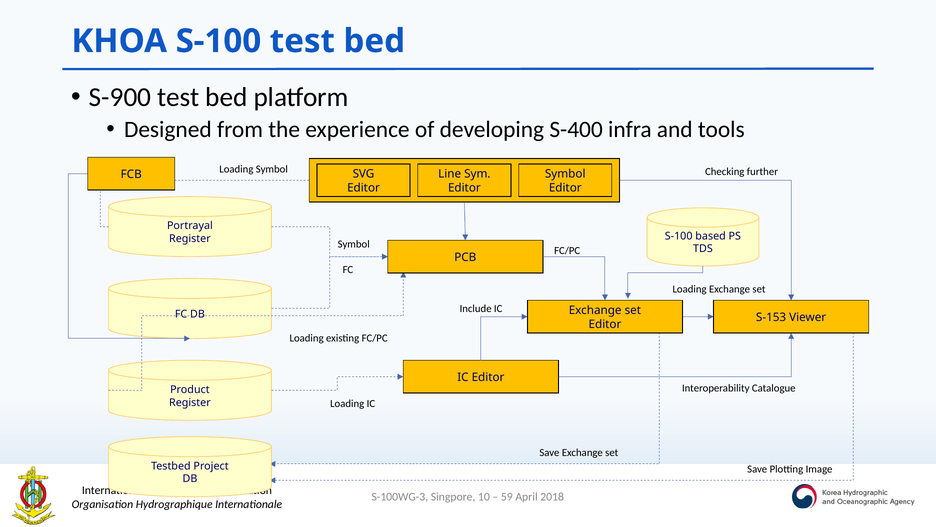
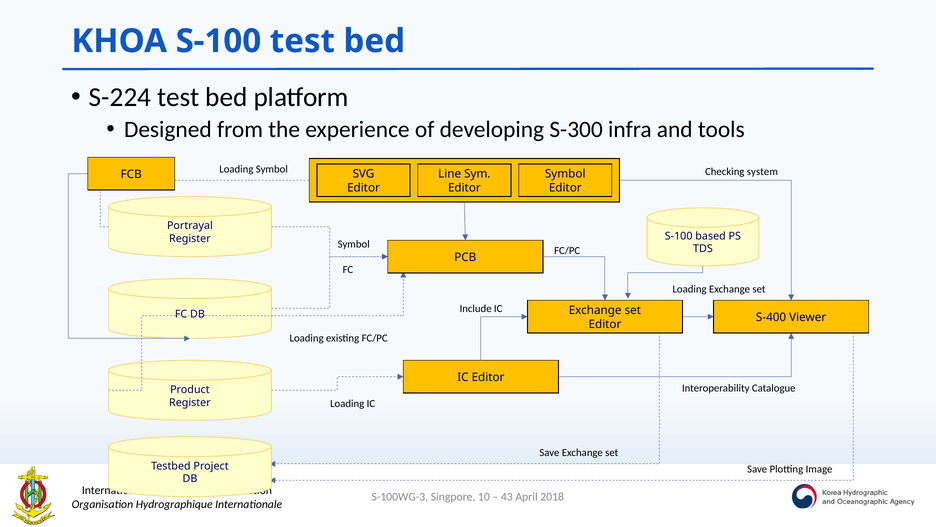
S-900: S-900 -> S-224
S-400: S-400 -> S-300
further: further -> system
S-153: S-153 -> S-400
59: 59 -> 43
